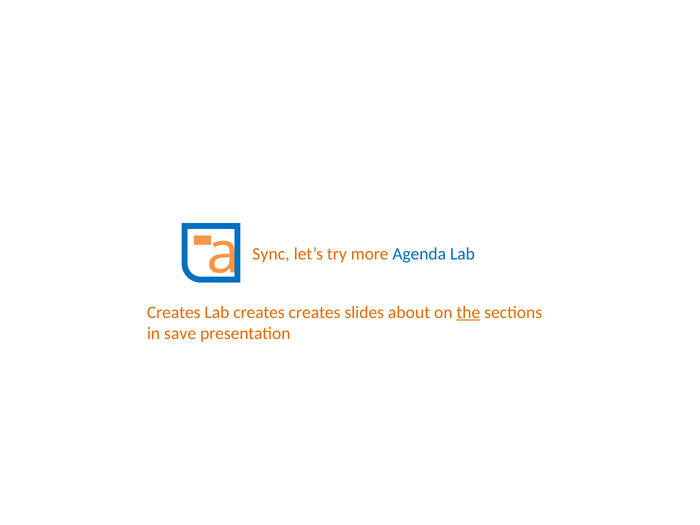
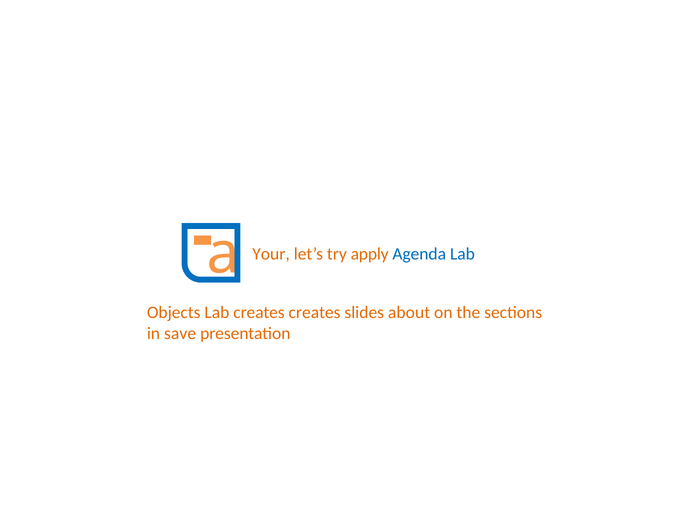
Sync: Sync -> Your
more: more -> apply
Creates at (174, 313): Creates -> Objects
the underline: present -> none
